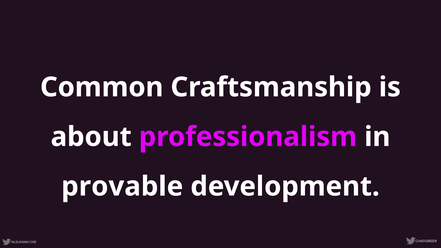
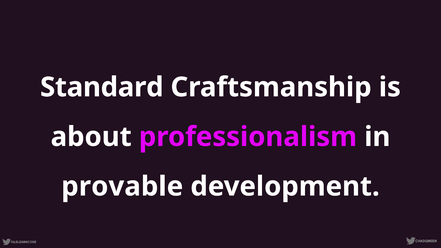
Common: Common -> Standard
